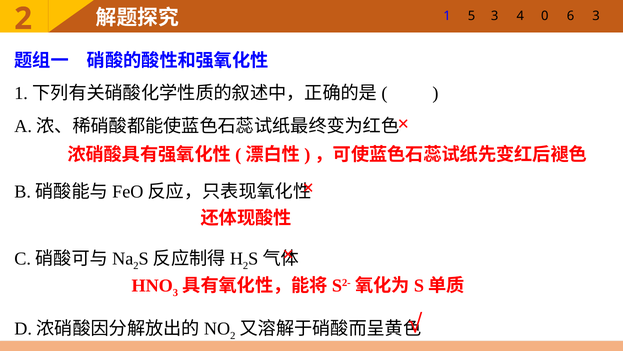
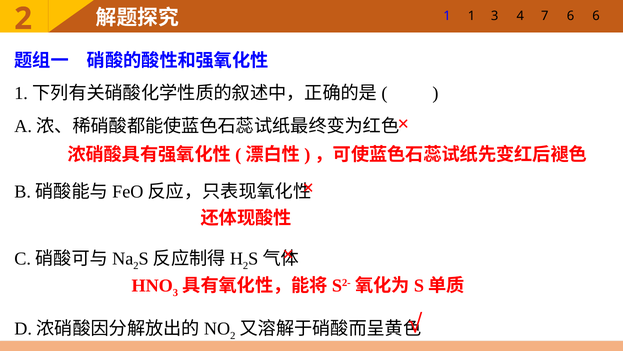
1 5: 5 -> 1
0: 0 -> 7
6 3: 3 -> 6
